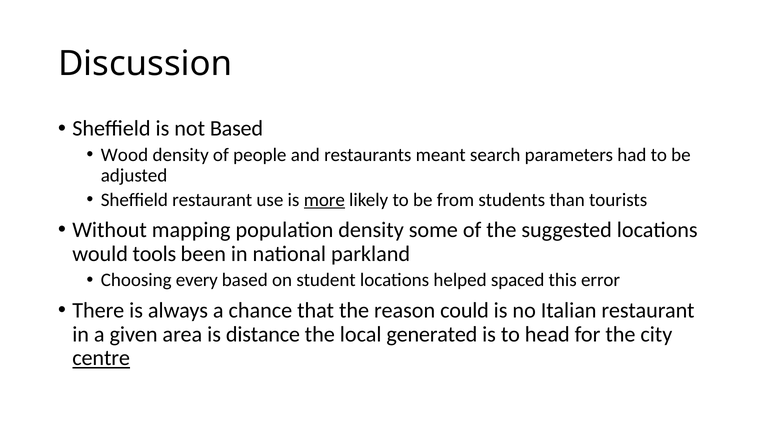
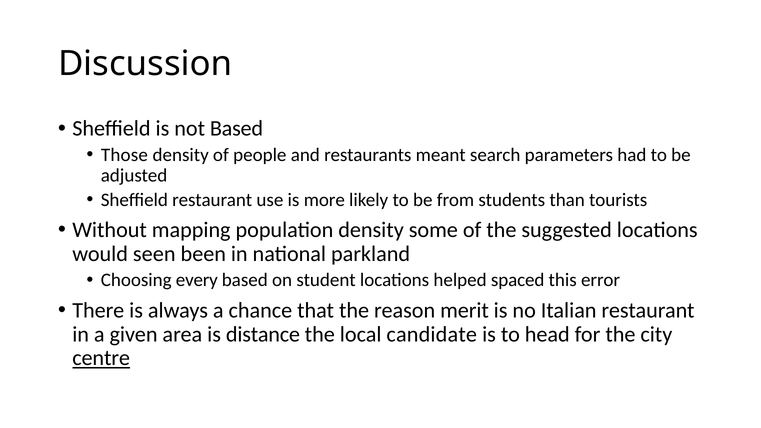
Wood: Wood -> Those
more underline: present -> none
tools: tools -> seen
could: could -> merit
generated: generated -> candidate
